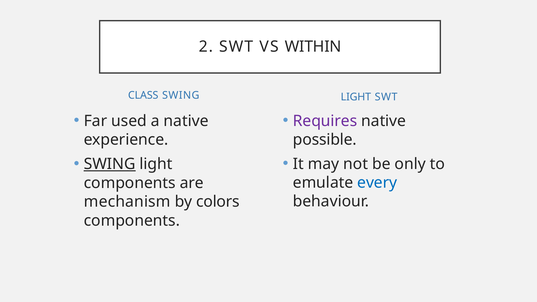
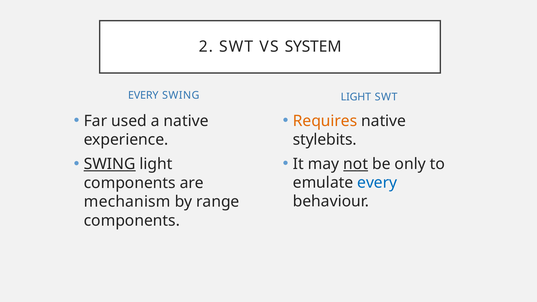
WITHIN: WITHIN -> SYSTEM
CLASS at (143, 95): CLASS -> EVERY
Requires colour: purple -> orange
possible: possible -> stylebits
not underline: none -> present
colors: colors -> range
